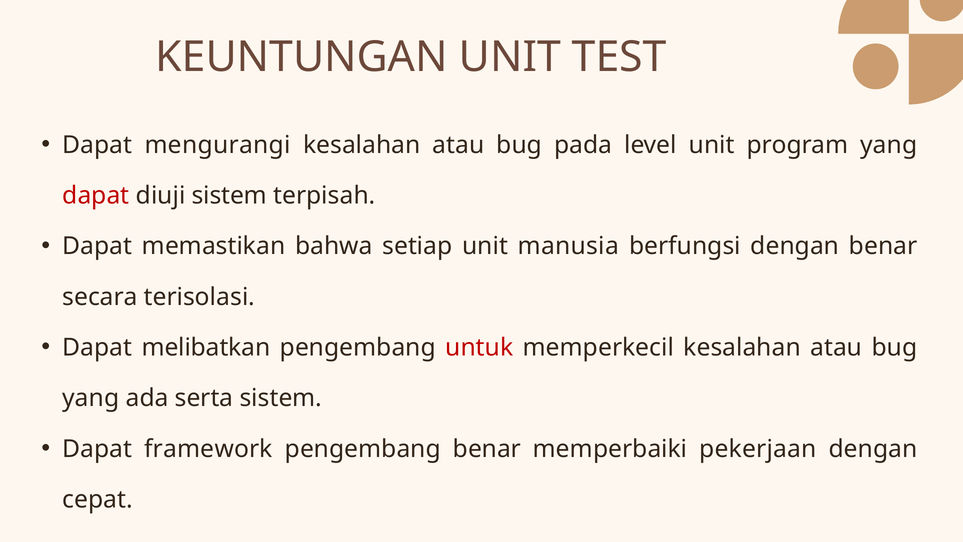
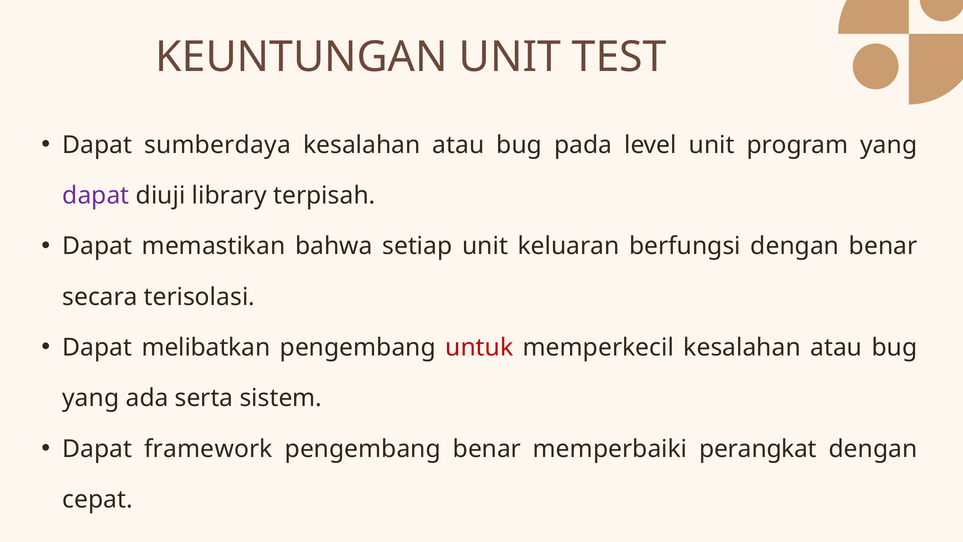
mengurangi: mengurangi -> sumberdaya
dapat at (96, 196) colour: red -> purple
diuji sistem: sistem -> library
manusia: manusia -> keluaran
pekerjaan: pekerjaan -> perangkat
